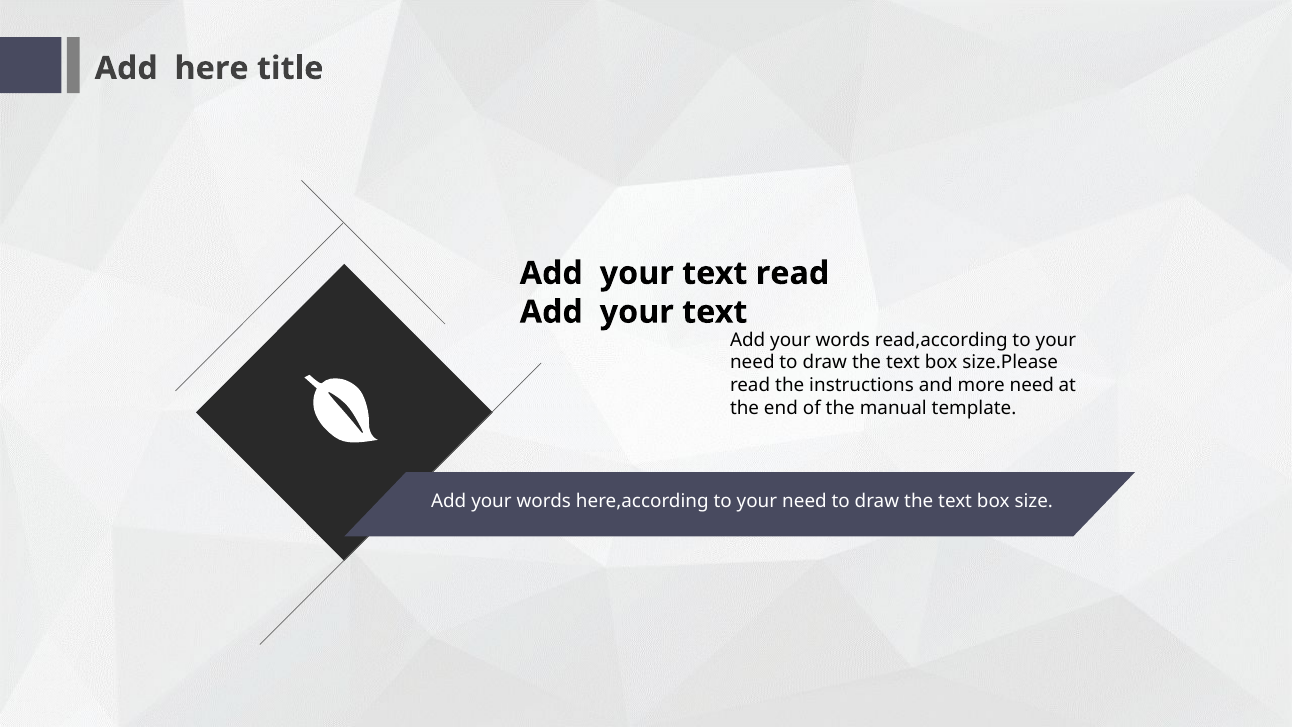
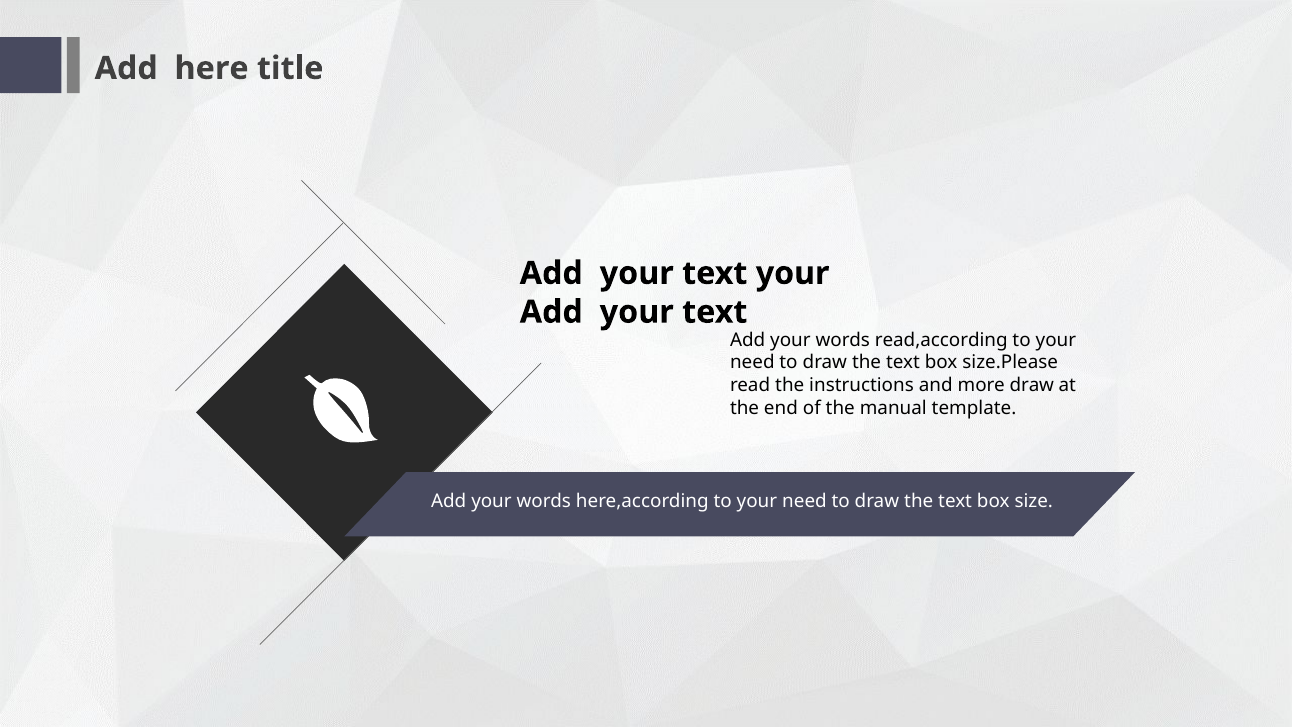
text read: read -> your
more need: need -> draw
